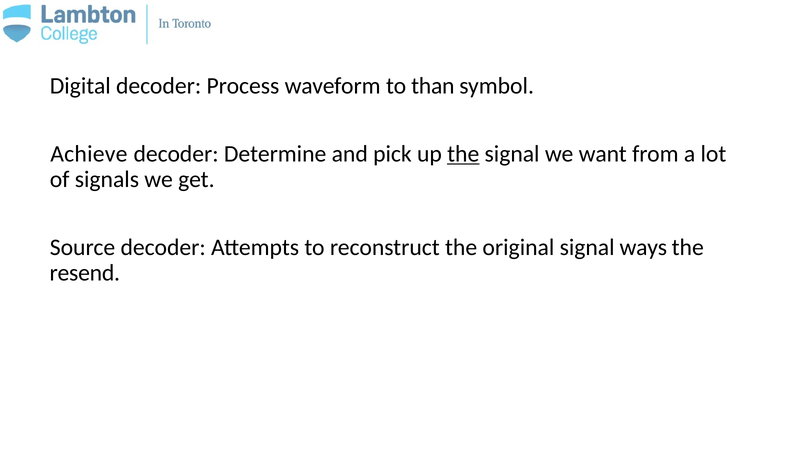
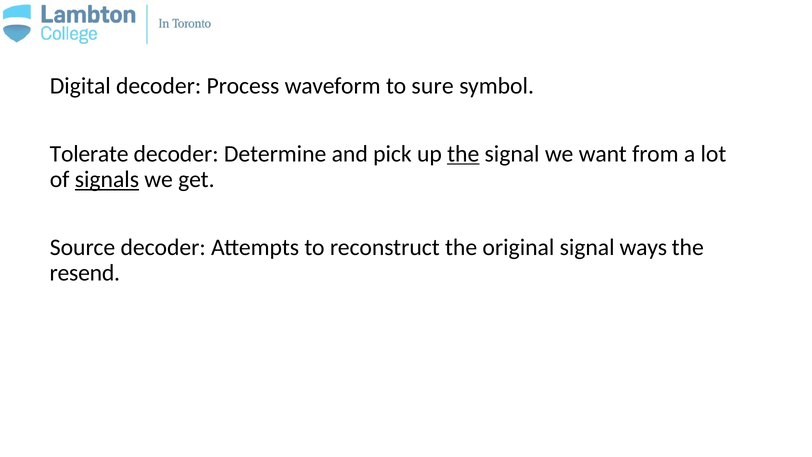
than: than -> sure
Achieve: Achieve -> Tolerate
signals underline: none -> present
